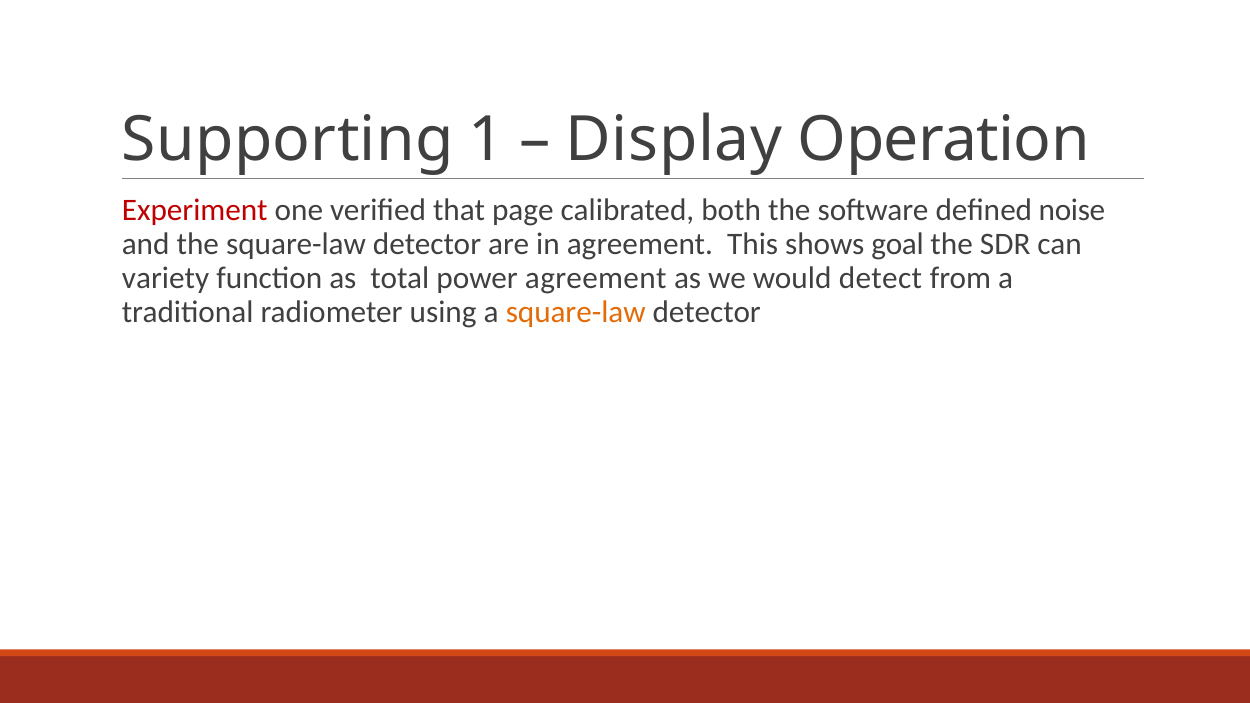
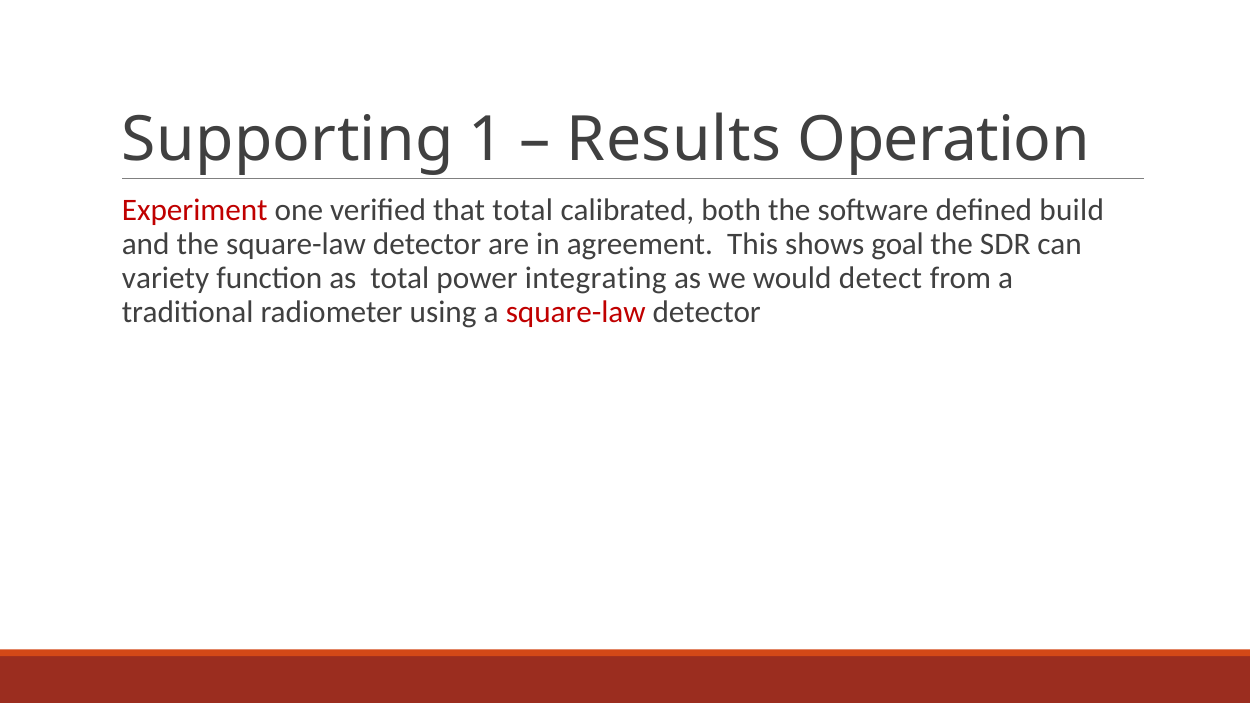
Display: Display -> Results
that page: page -> total
noise: noise -> build
power agreement: agreement -> integrating
square-law at (576, 312) colour: orange -> red
